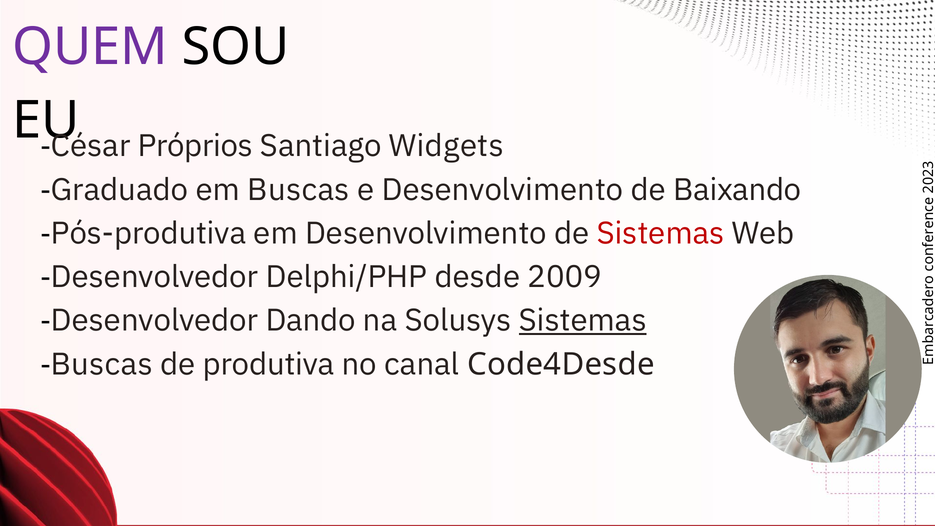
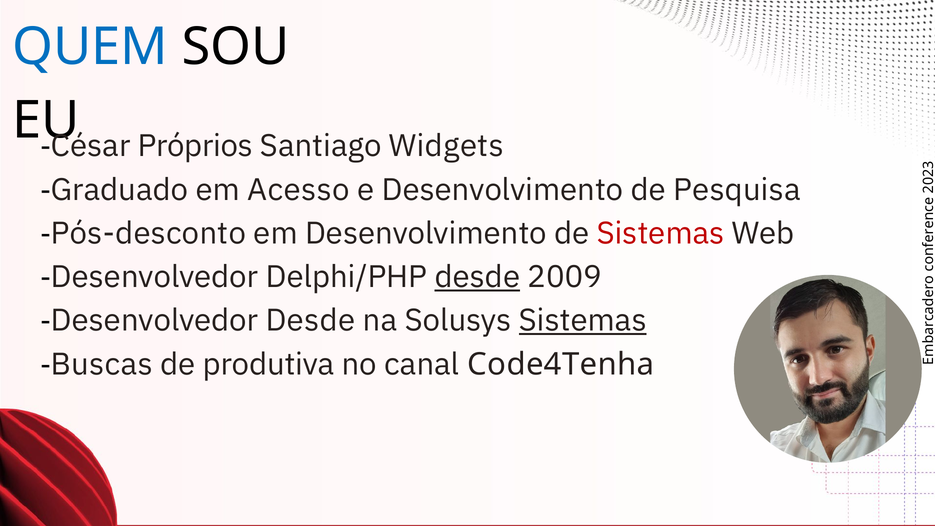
QUEM colour: purple -> blue
em Buscas: Buscas -> Acesso
Baixando: Baixando -> Pesquisa
Pós-produtiva: Pós-produtiva -> Pós-desconto
desde at (477, 277) underline: none -> present
Desenvolvedor Dando: Dando -> Desde
Code4Desde: Code4Desde -> Code4Tenha
